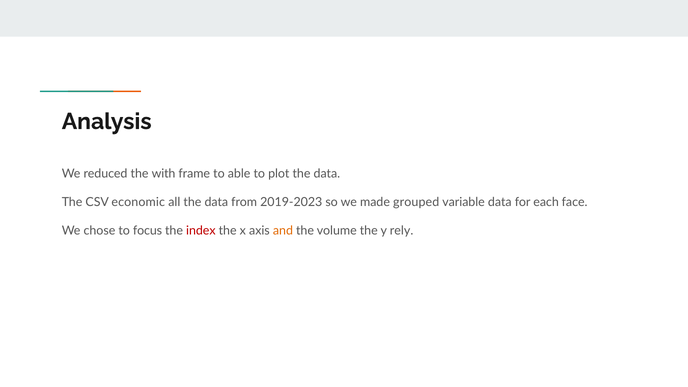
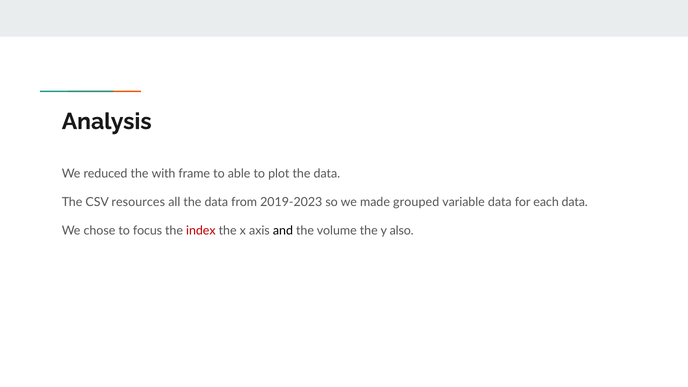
economic: economic -> resources
each face: face -> data
and colour: orange -> black
rely: rely -> also
